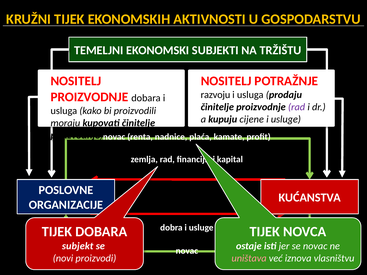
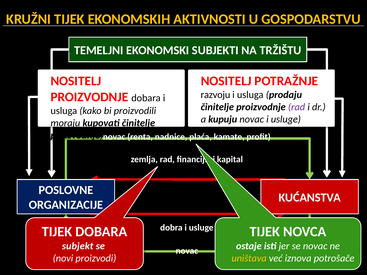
kupuju cijene: cijene -> novac
uništava colour: pink -> yellow
vlasništvu: vlasništvu -> potrošače
